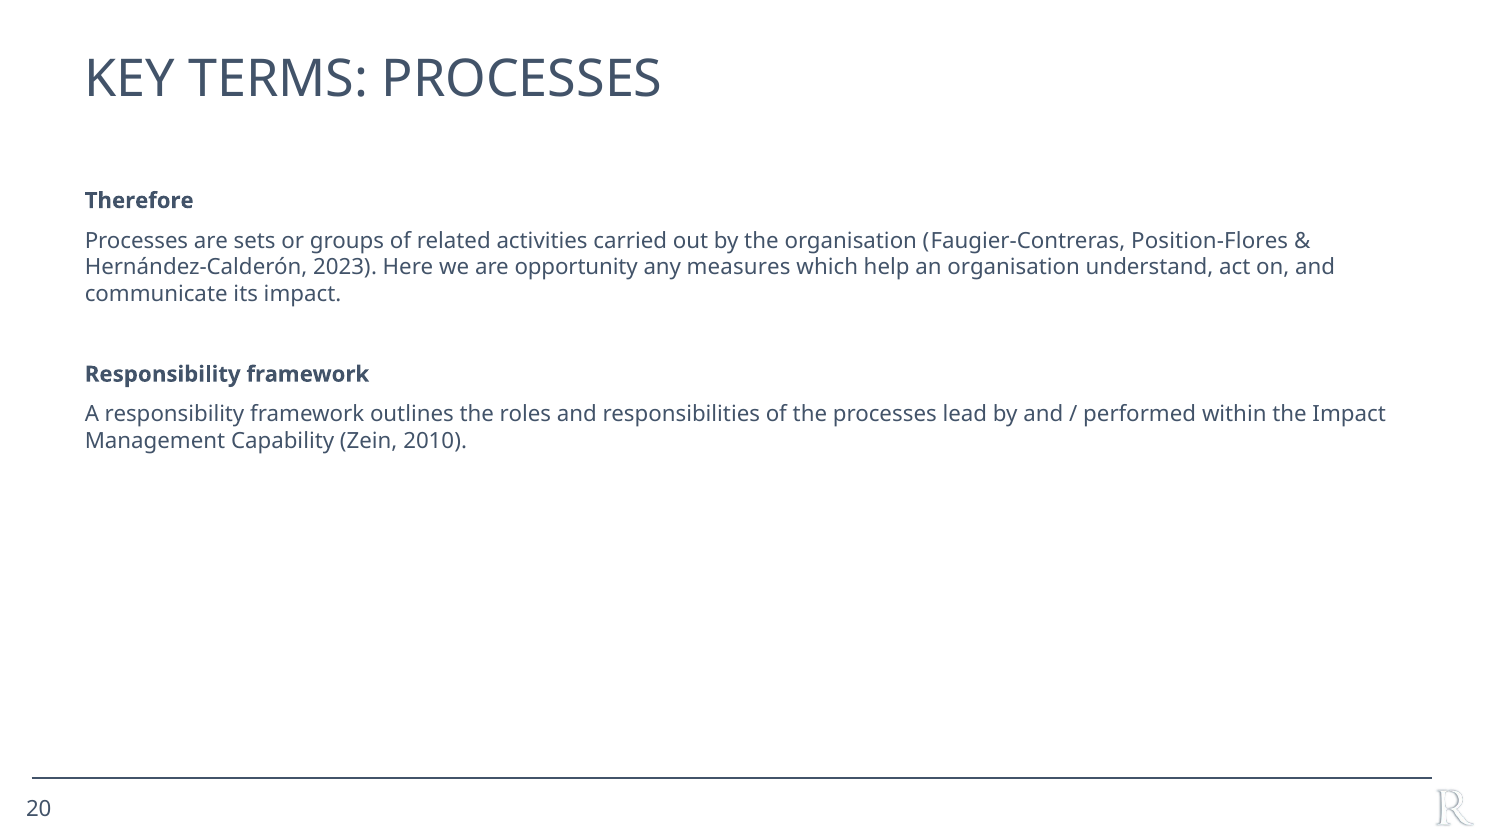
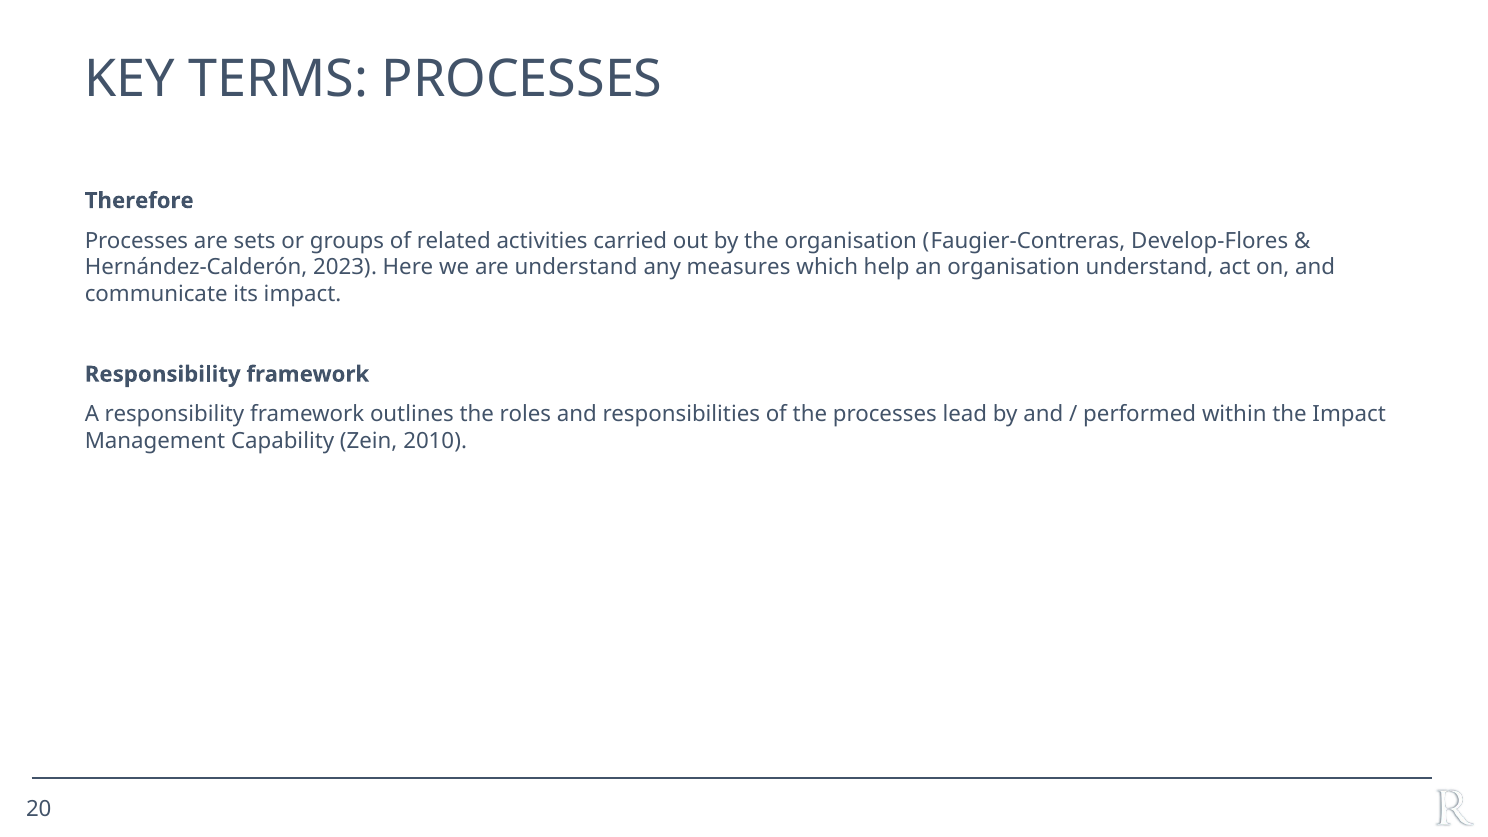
Position-Flores: Position-Flores -> Develop-Flores
are opportunity: opportunity -> understand
